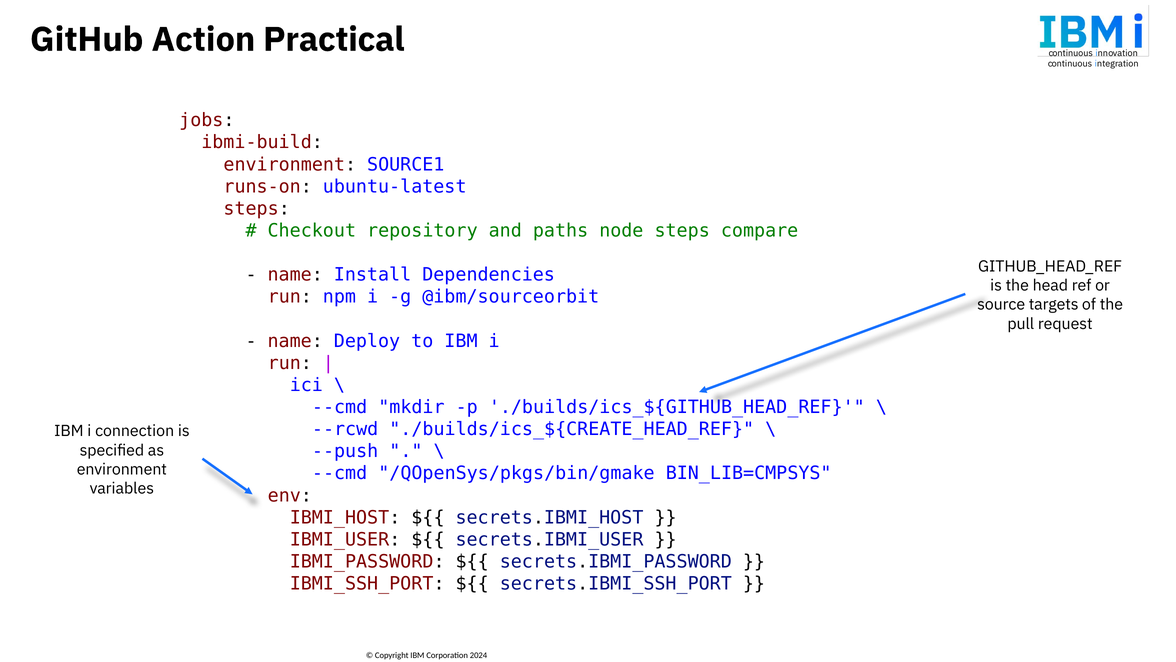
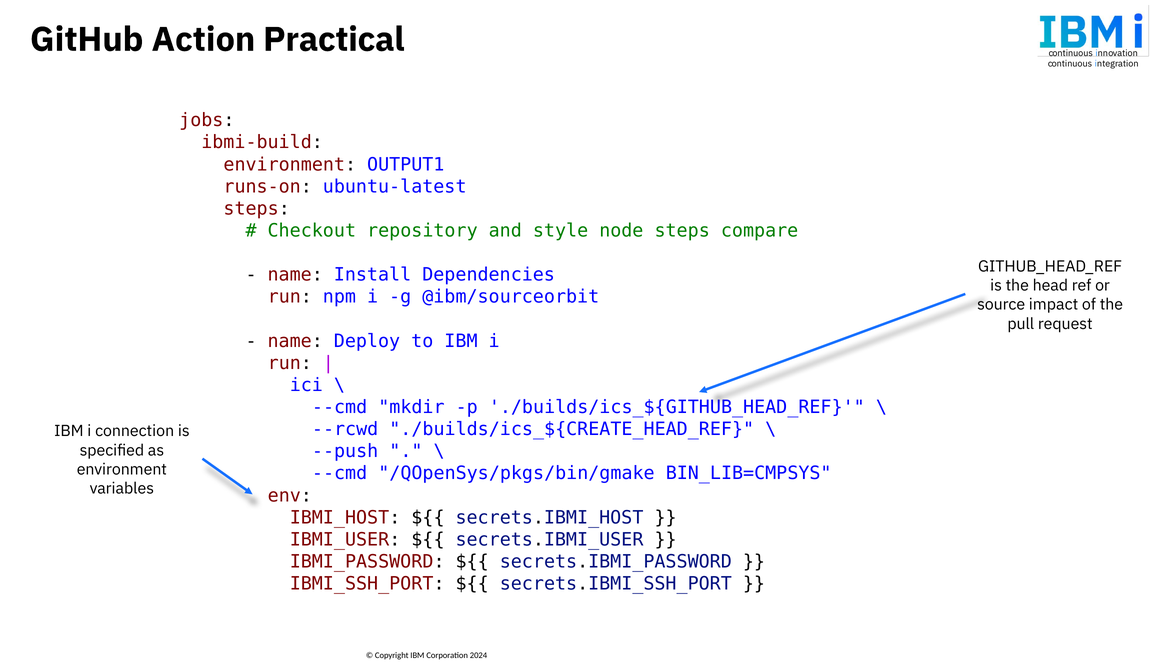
SOURCE1: SOURCE1 -> OUTPUT1
paths: paths -> style
targets: targets -> impact
